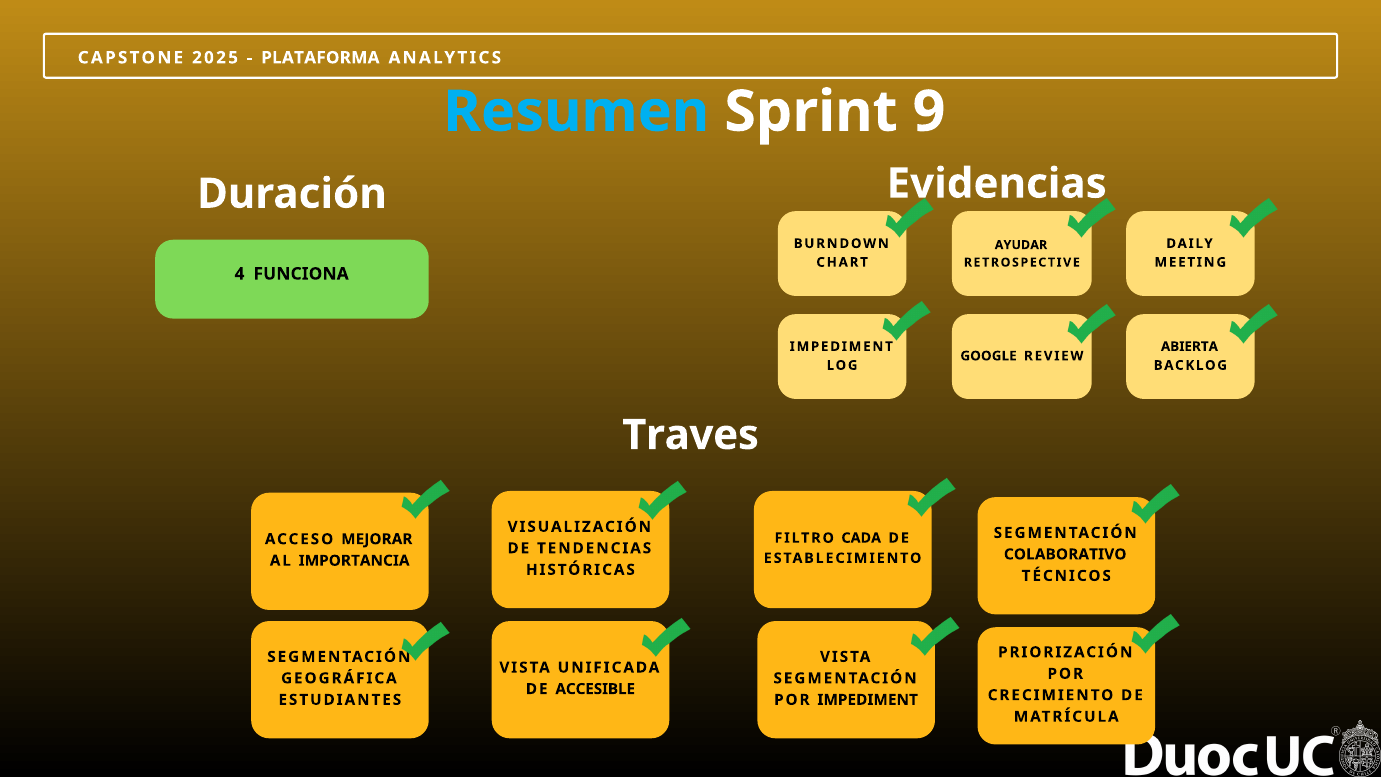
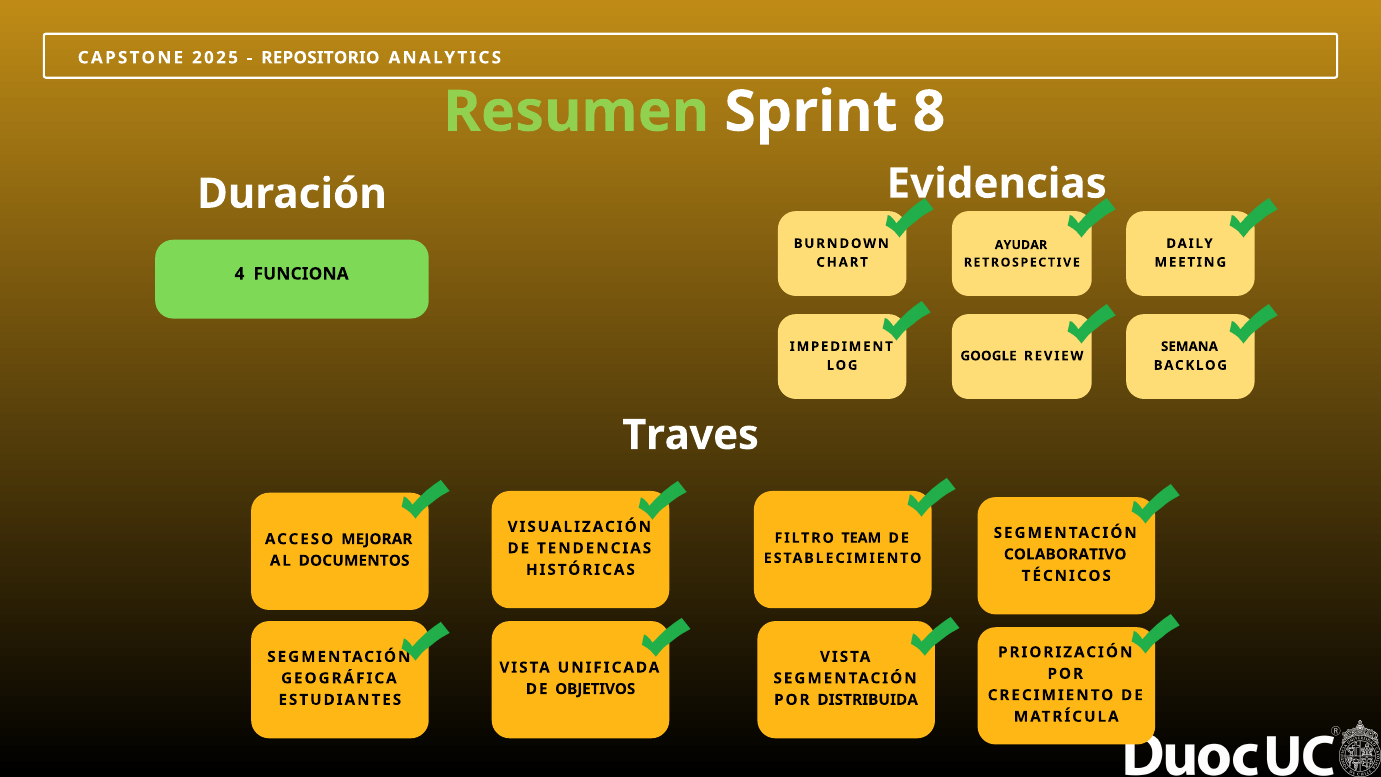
PLATAFORMA: PLATAFORMA -> REPOSITORIO
Resumen colour: light blue -> light green
9: 9 -> 8
ABIERTA: ABIERTA -> SEMANA
CADA: CADA -> TEAM
IMPORTANCIA: IMPORTANCIA -> DOCUMENTOS
ACCESIBLE: ACCESIBLE -> OBJETIVOS
POR IMPEDIMENT: IMPEDIMENT -> DISTRIBUIDA
